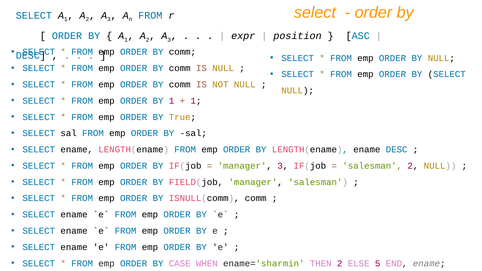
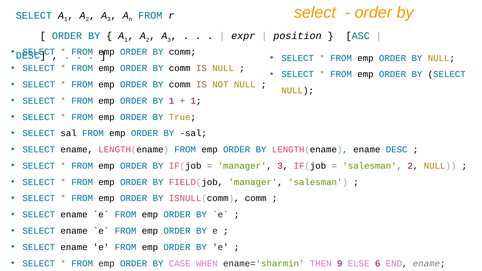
THEN 2: 2 -> 9
5: 5 -> 6
